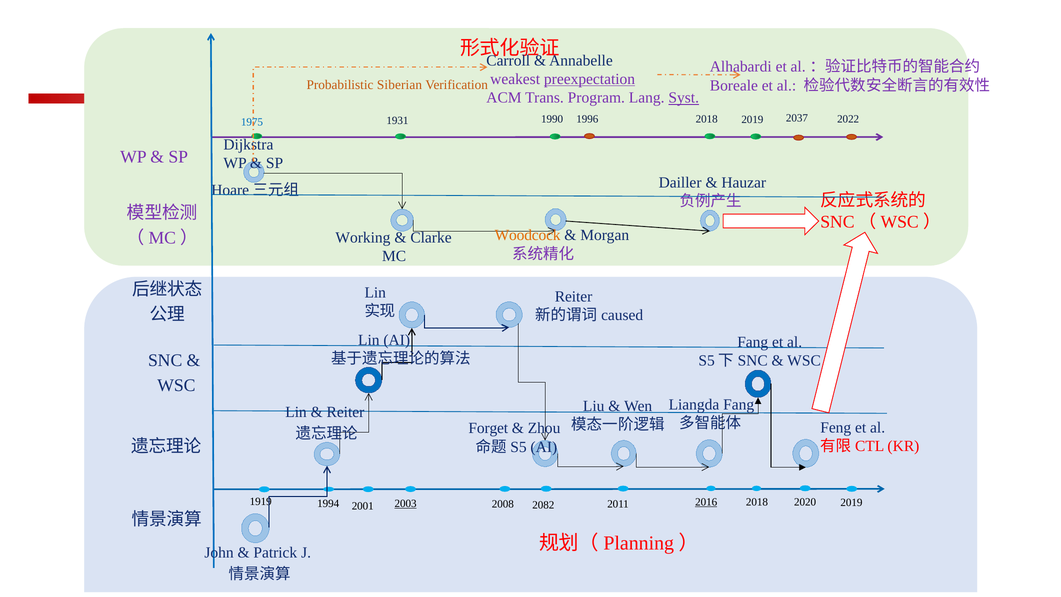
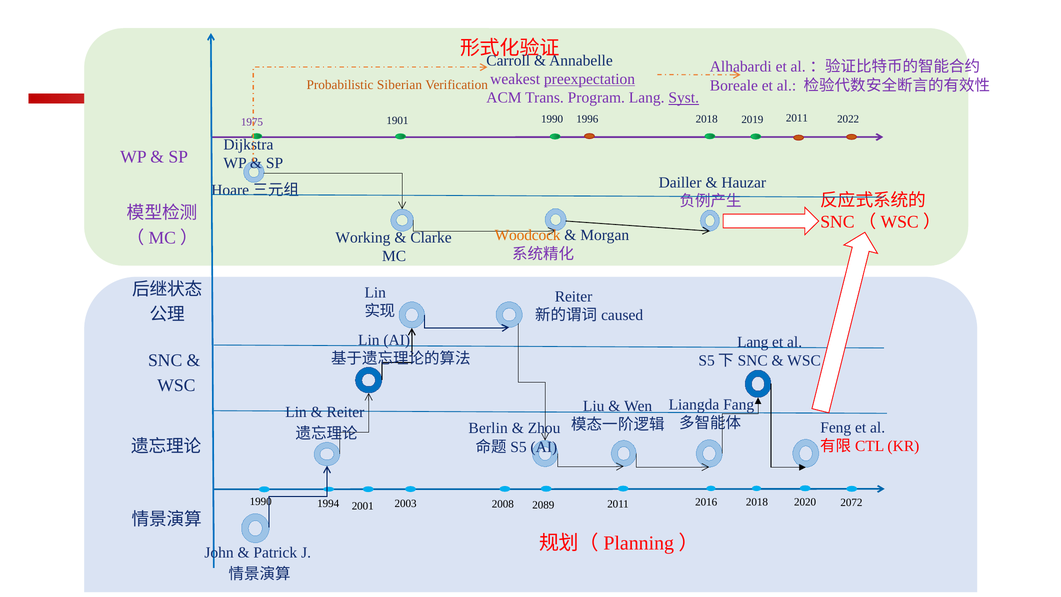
2019 2037: 2037 -> 2011
1931: 1931 -> 1901
1975 colour: blue -> purple
Fang at (753, 342): Fang -> Lang
Forget: Forget -> Berlin
1919 at (261, 501): 1919 -> 1990
2003 underline: present -> none
2082: 2082 -> 2089
2016 underline: present -> none
2019 at (851, 503): 2019 -> 2072
